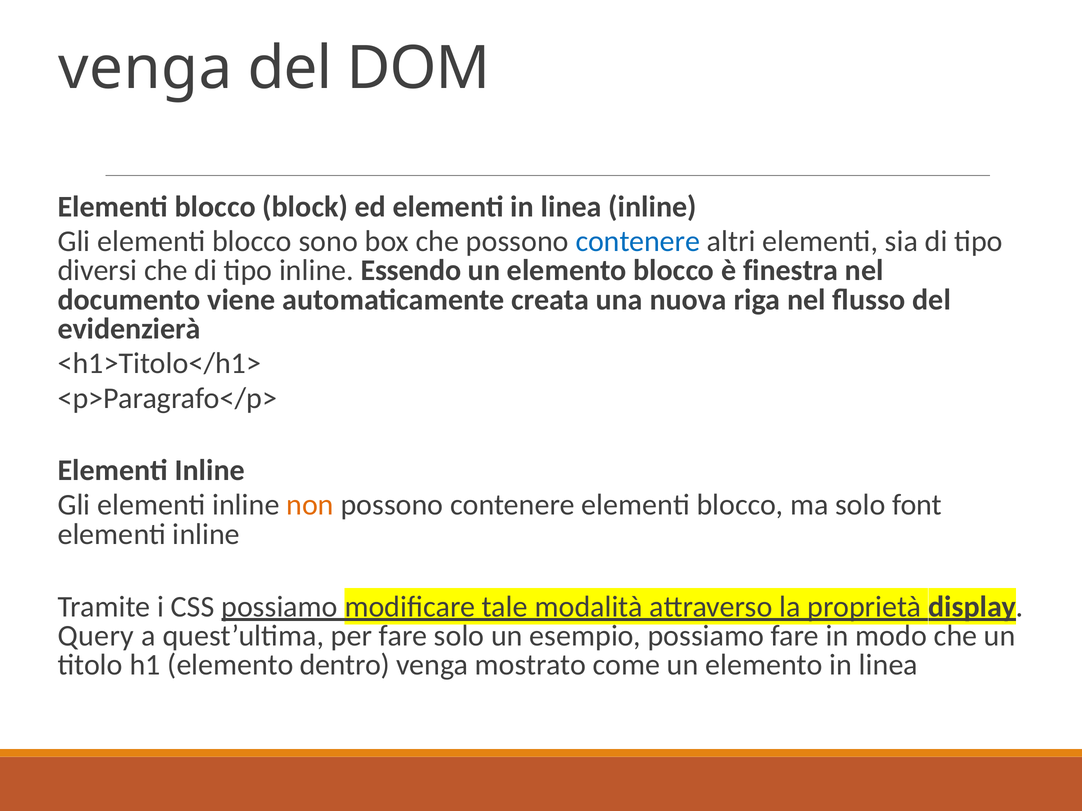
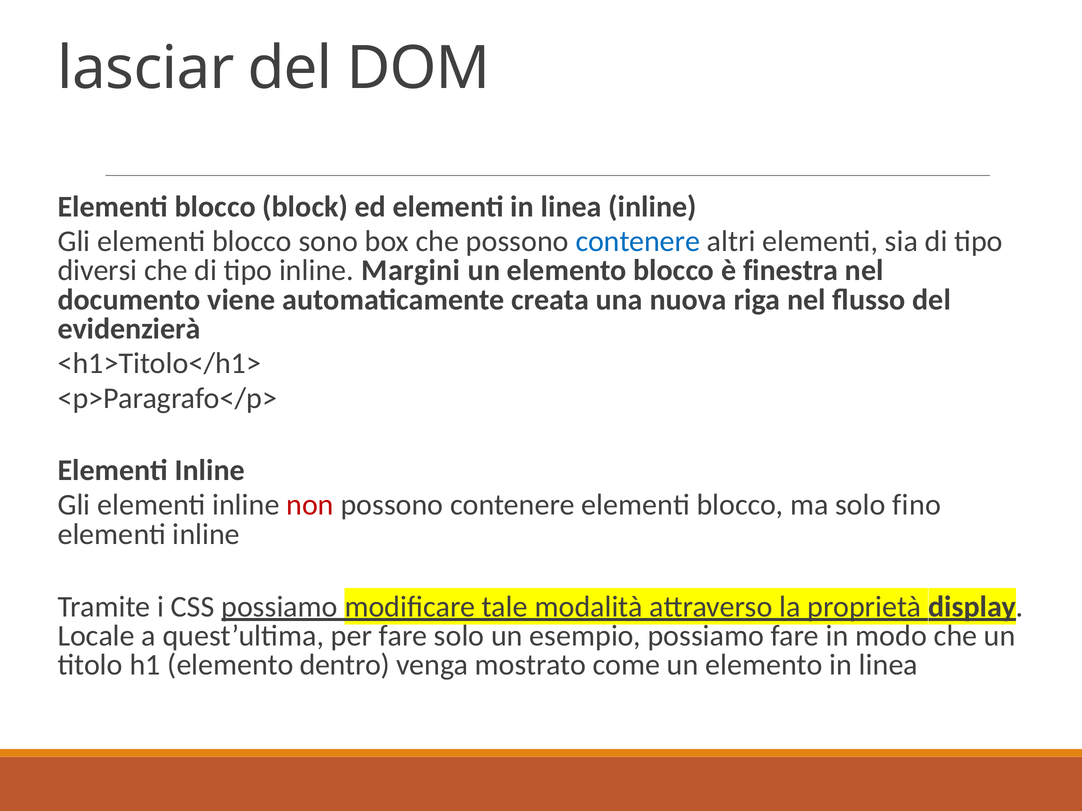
venga at (145, 69): venga -> lasciar
Essendo: Essendo -> Margini
non colour: orange -> red
font: font -> fino
Query: Query -> Locale
